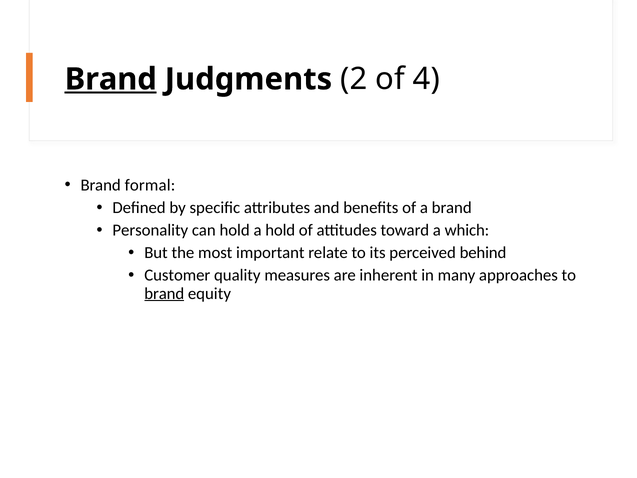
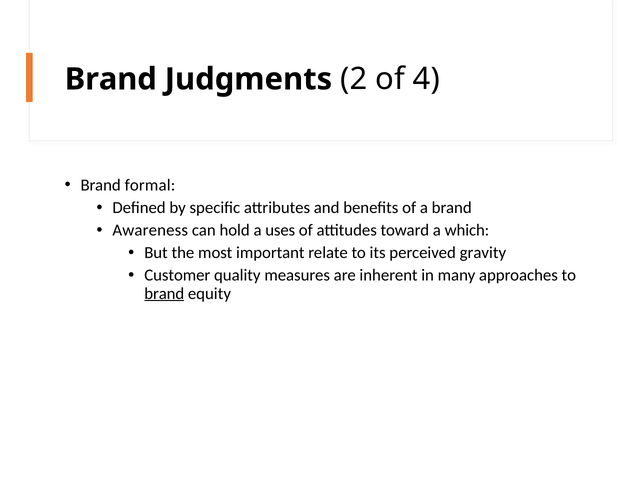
Brand at (111, 79) underline: present -> none
Personality: Personality -> Awareness
a hold: hold -> uses
behind: behind -> gravity
